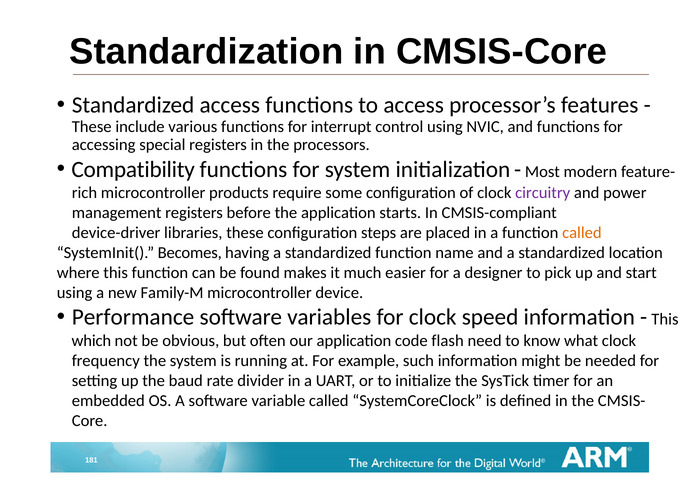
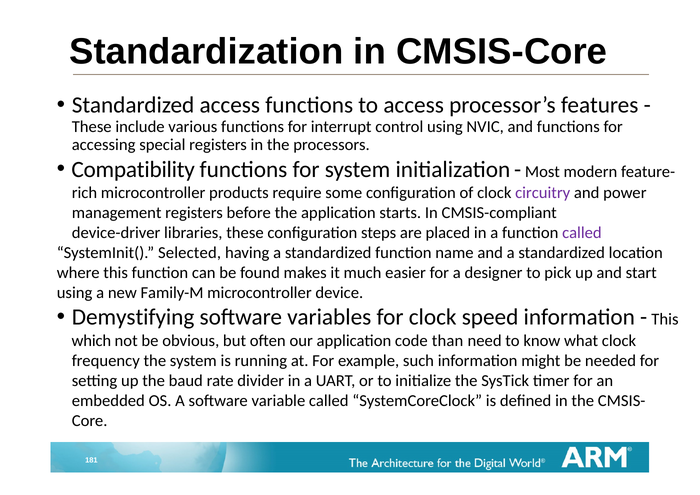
called at (582, 233) colour: orange -> purple
Becomes: Becomes -> Selected
Performance: Performance -> Demystifying
flash: flash -> than
